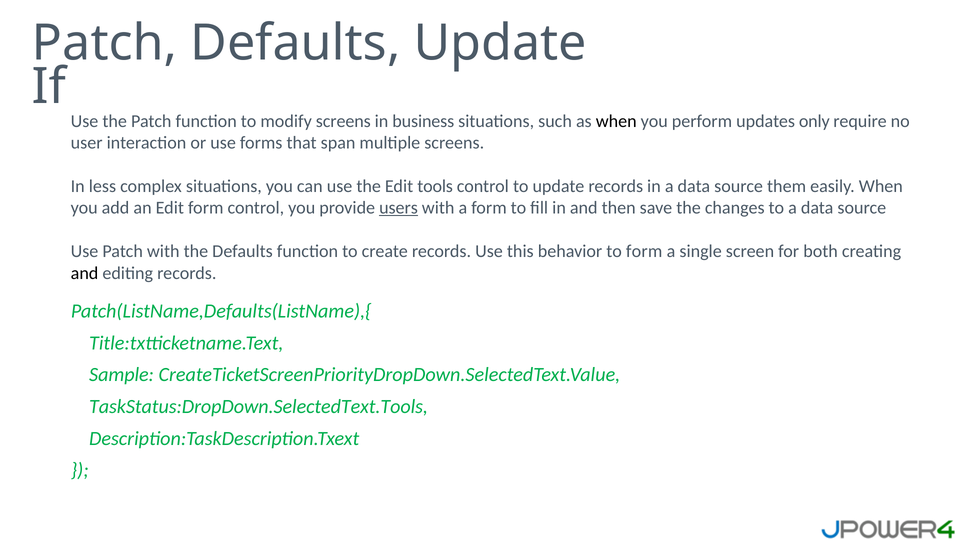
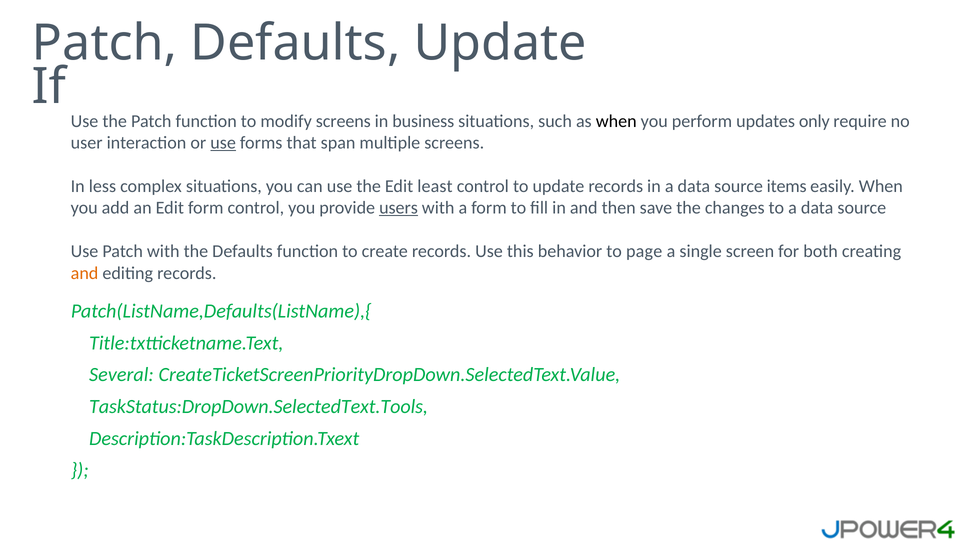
use at (223, 143) underline: none -> present
tools: tools -> least
them: them -> items
to form: form -> page
and at (85, 273) colour: black -> orange
Sample: Sample -> Several
